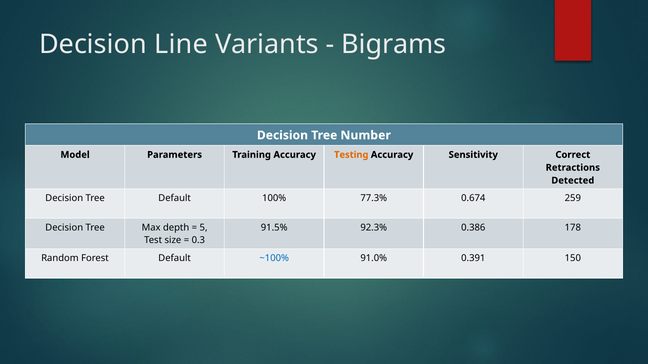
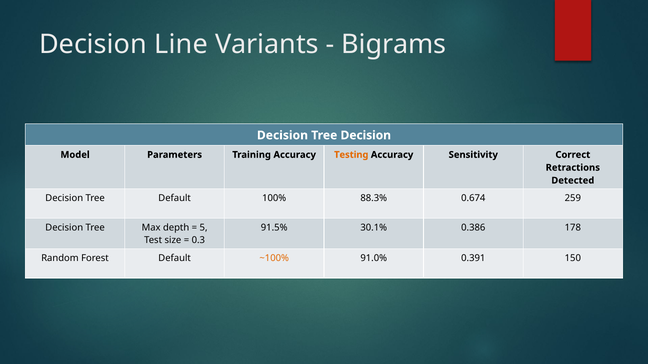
Tree Number: Number -> Decision
77.3%: 77.3% -> 88.3%
92.3%: 92.3% -> 30.1%
~100% colour: blue -> orange
